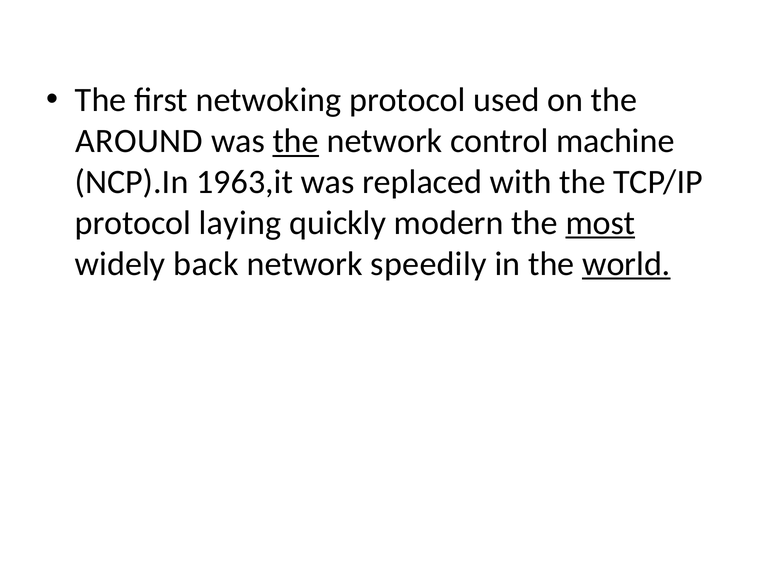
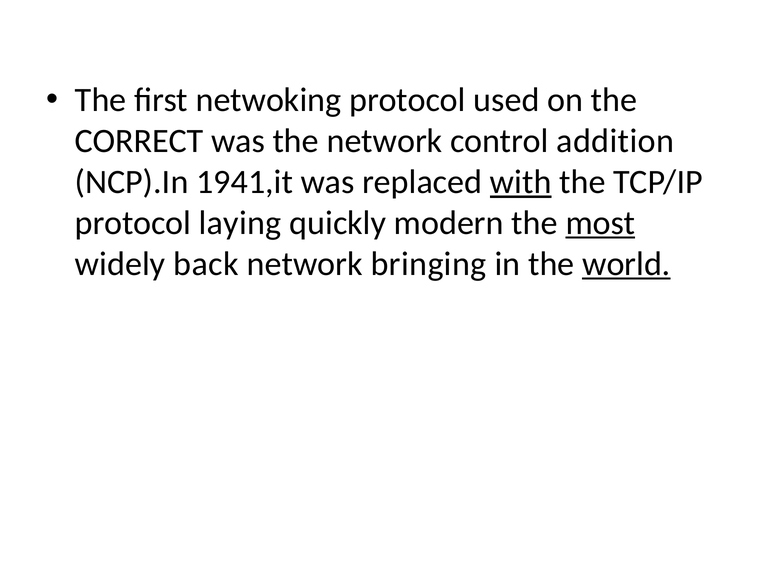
AROUND: AROUND -> CORRECT
the at (296, 141) underline: present -> none
machine: machine -> addition
1963,it: 1963,it -> 1941,it
with underline: none -> present
speedily: speedily -> bringing
